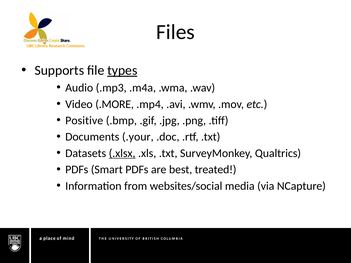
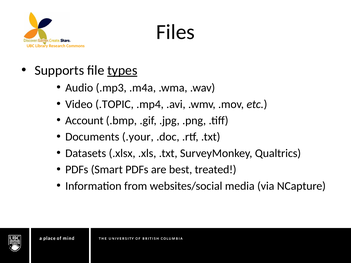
.MORE: .MORE -> .TOPIC
Positive: Positive -> Account
.xlsx underline: present -> none
